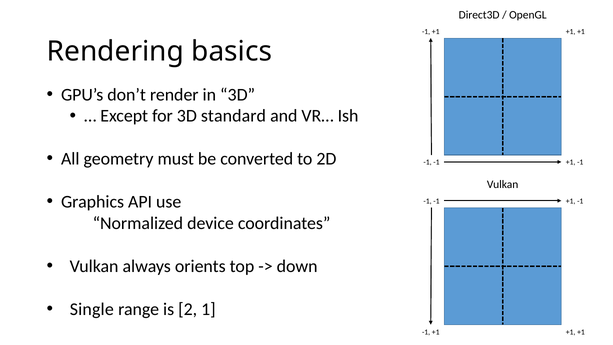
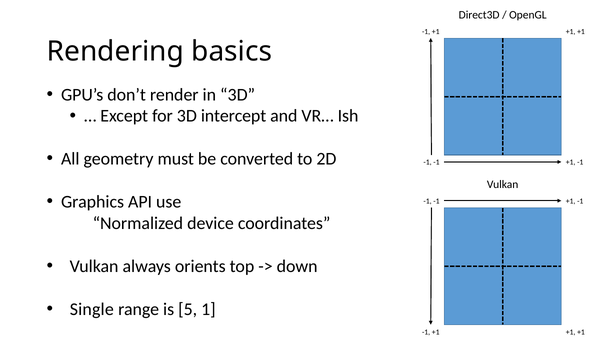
standard: standard -> intercept
2: 2 -> 5
